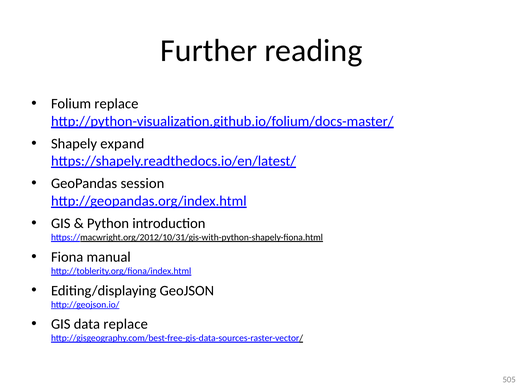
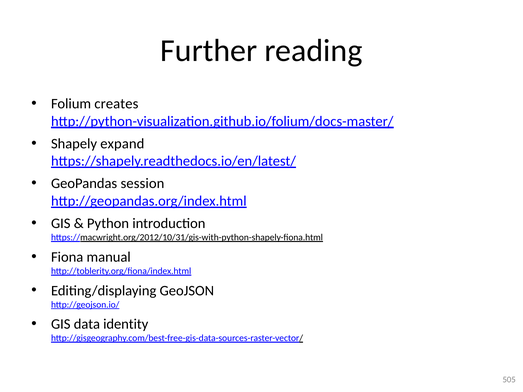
Folium replace: replace -> creates
data replace: replace -> identity
